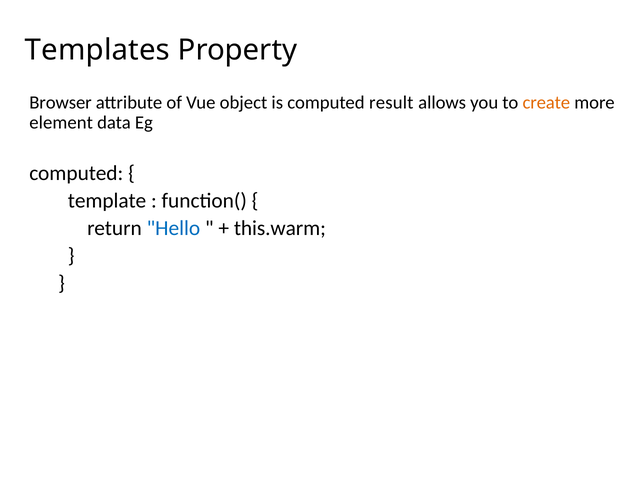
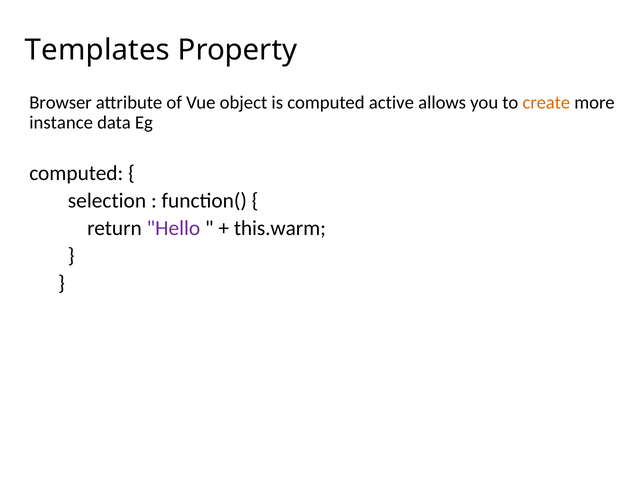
result: result -> active
element: element -> instance
template: template -> selection
Hello colour: blue -> purple
